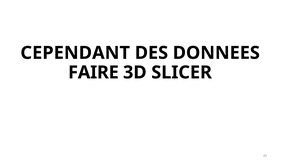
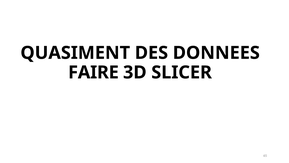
CEPENDANT: CEPENDANT -> QUASIMENT
